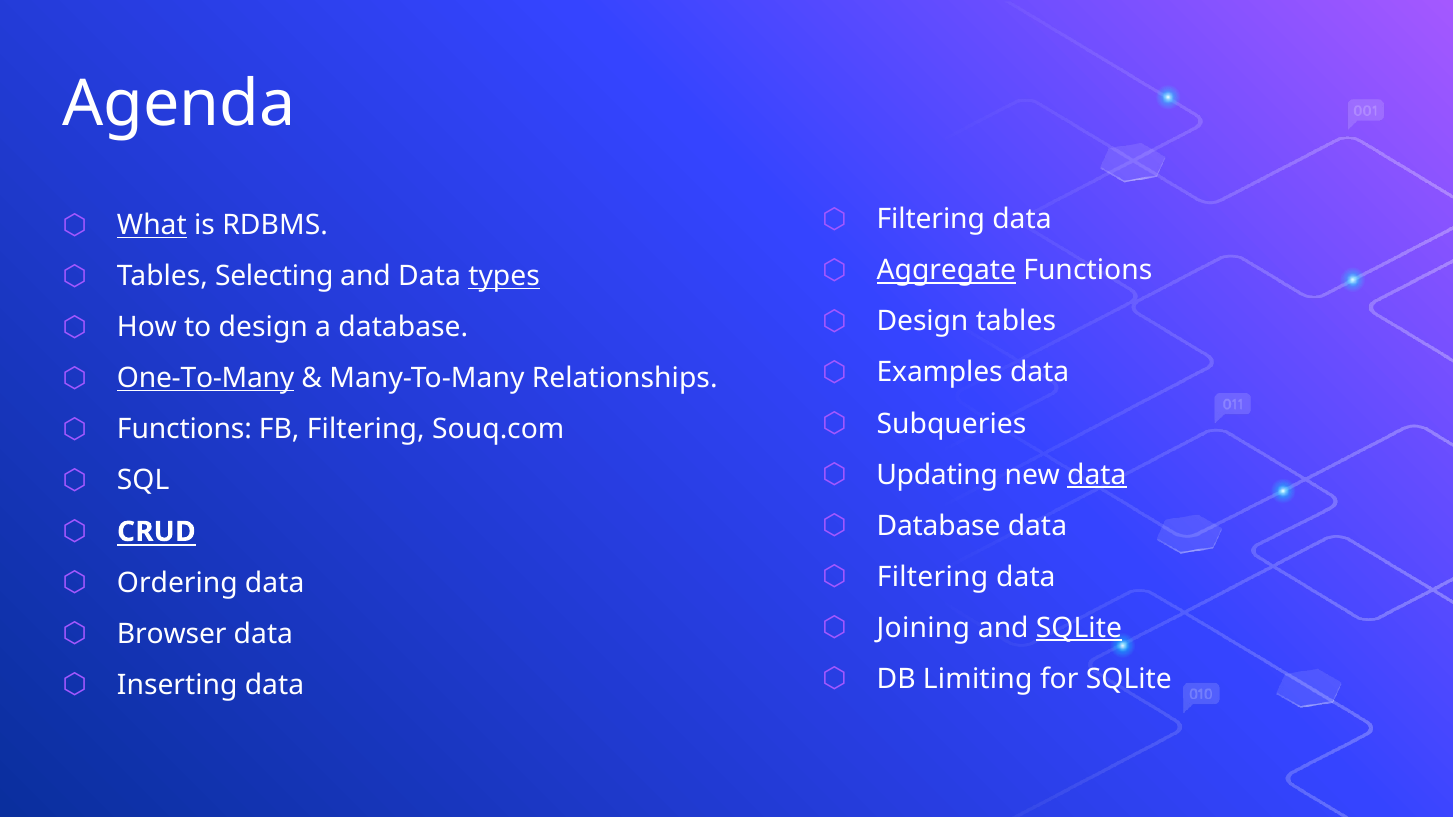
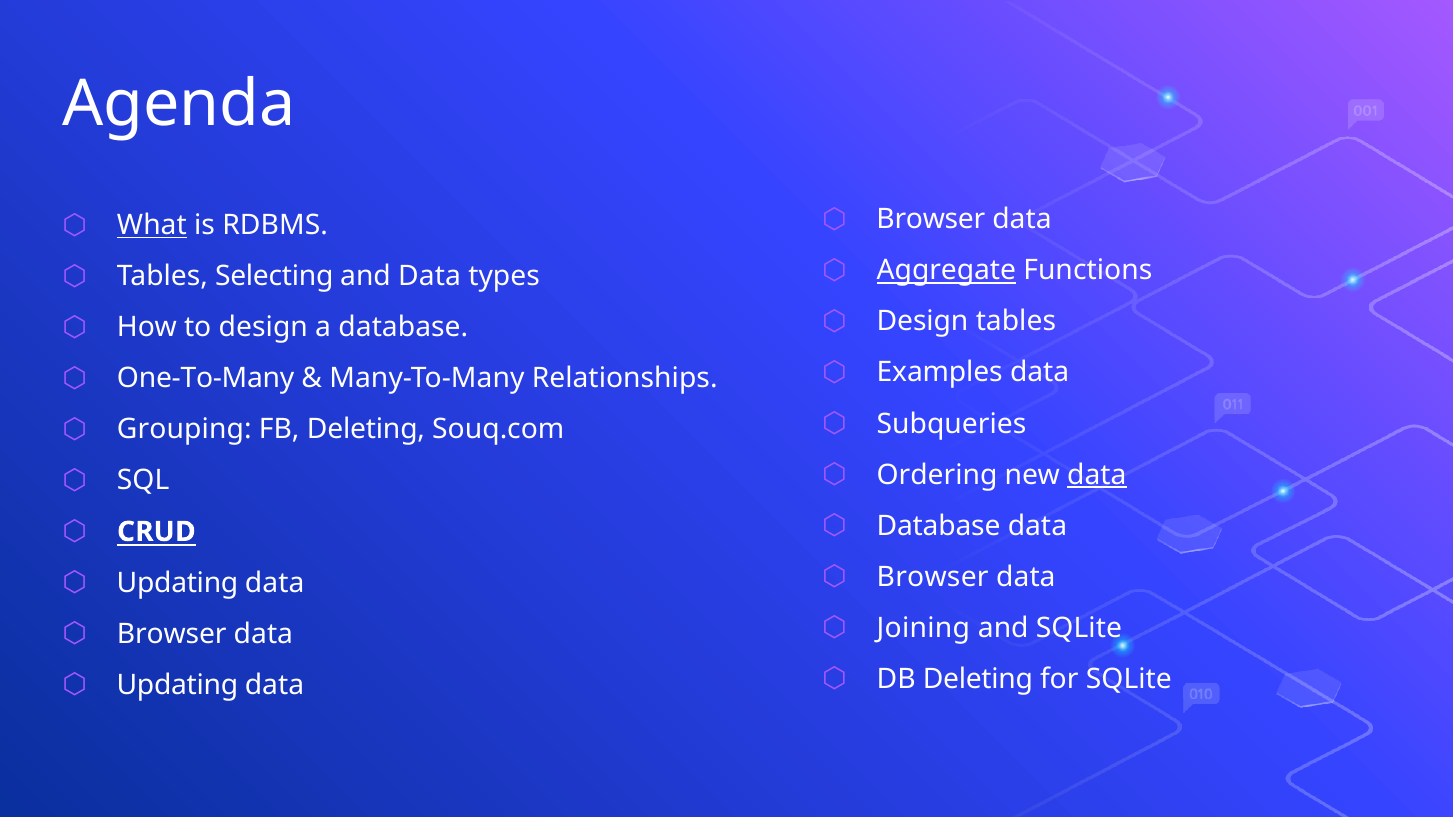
Filtering at (931, 220): Filtering -> Browser
types underline: present -> none
One-To-Many underline: present -> none
Functions at (184, 430): Functions -> Grouping
FB Filtering: Filtering -> Deleting
Updating: Updating -> Ordering
Filtering at (933, 577): Filtering -> Browser
Ordering at (177, 583): Ordering -> Updating
SQLite at (1079, 628) underline: present -> none
DB Limiting: Limiting -> Deleting
Inserting at (177, 685): Inserting -> Updating
